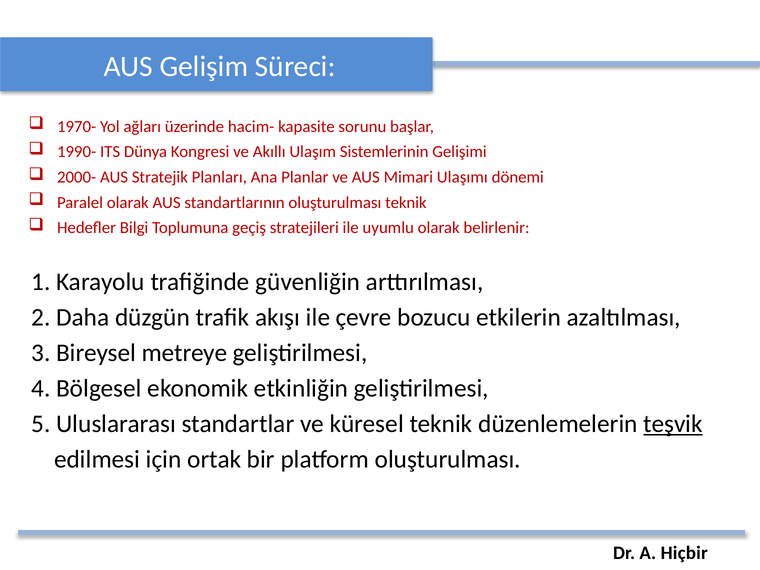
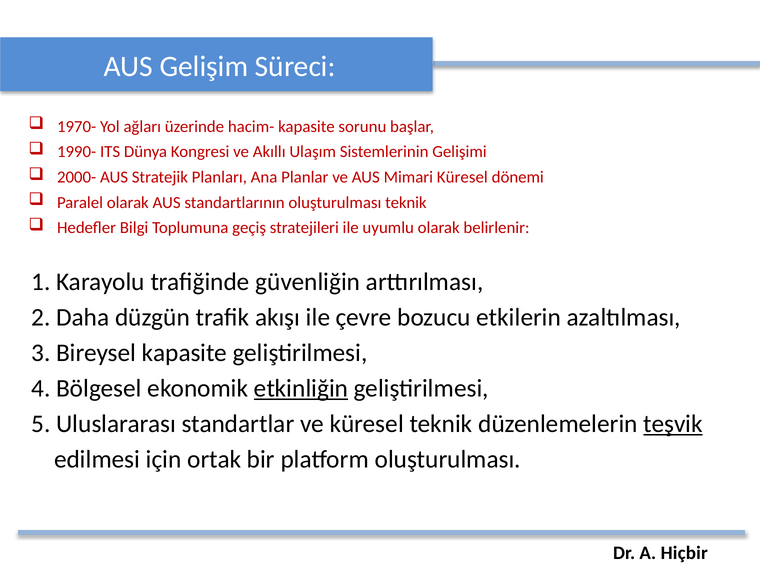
Mimari Ulaşımı: Ulaşımı -> Küresel
Bireysel metreye: metreye -> kapasite
etkinliğin underline: none -> present
